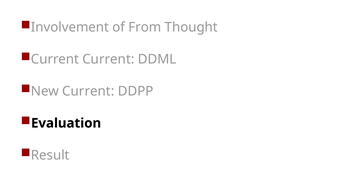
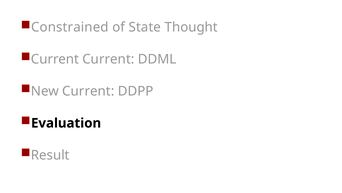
Involvement: Involvement -> Constrained
From: From -> State
